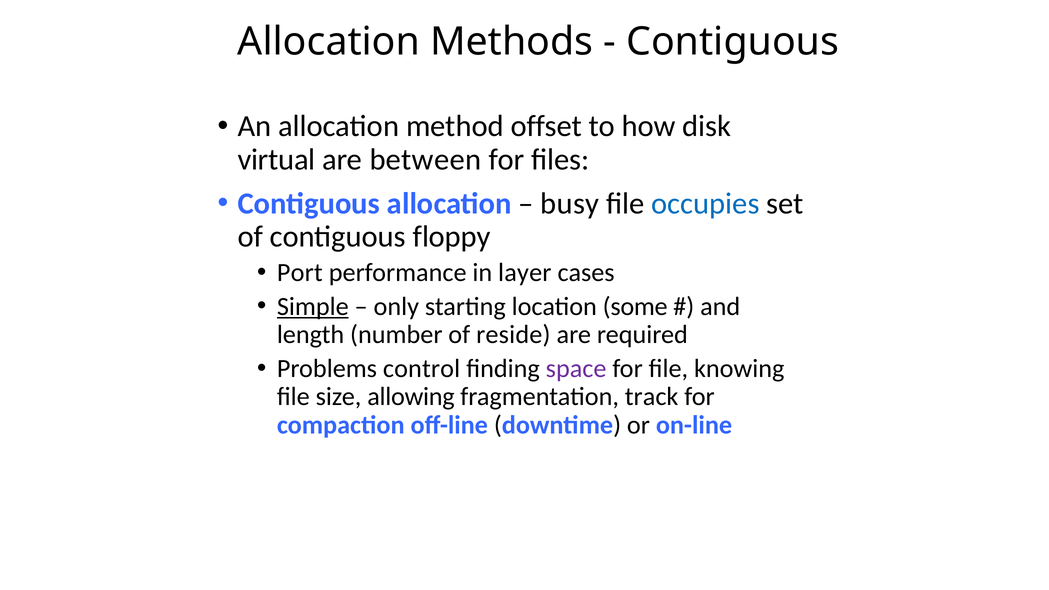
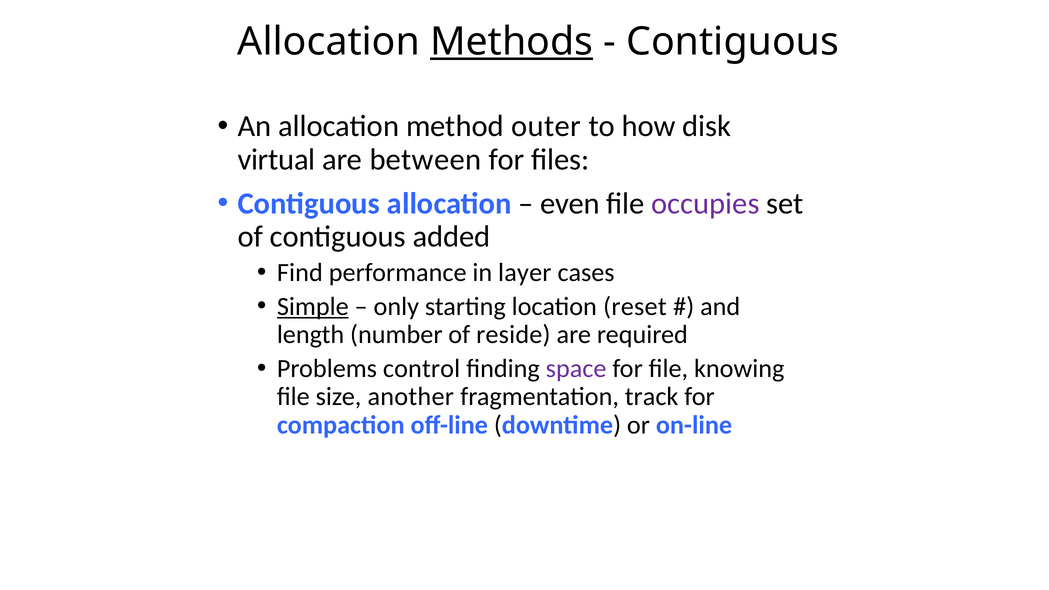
Methods underline: none -> present
offset: offset -> outer
busy: busy -> even
occupies colour: blue -> purple
floppy: floppy -> added
Port: Port -> Find
some: some -> reset
allowing: allowing -> another
